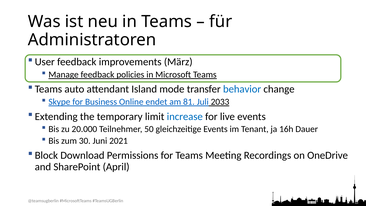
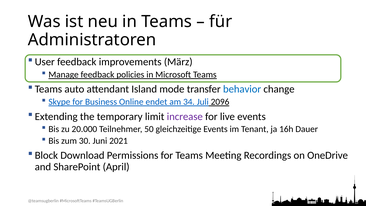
81: 81 -> 34
2033: 2033 -> 2096
increase colour: blue -> purple
